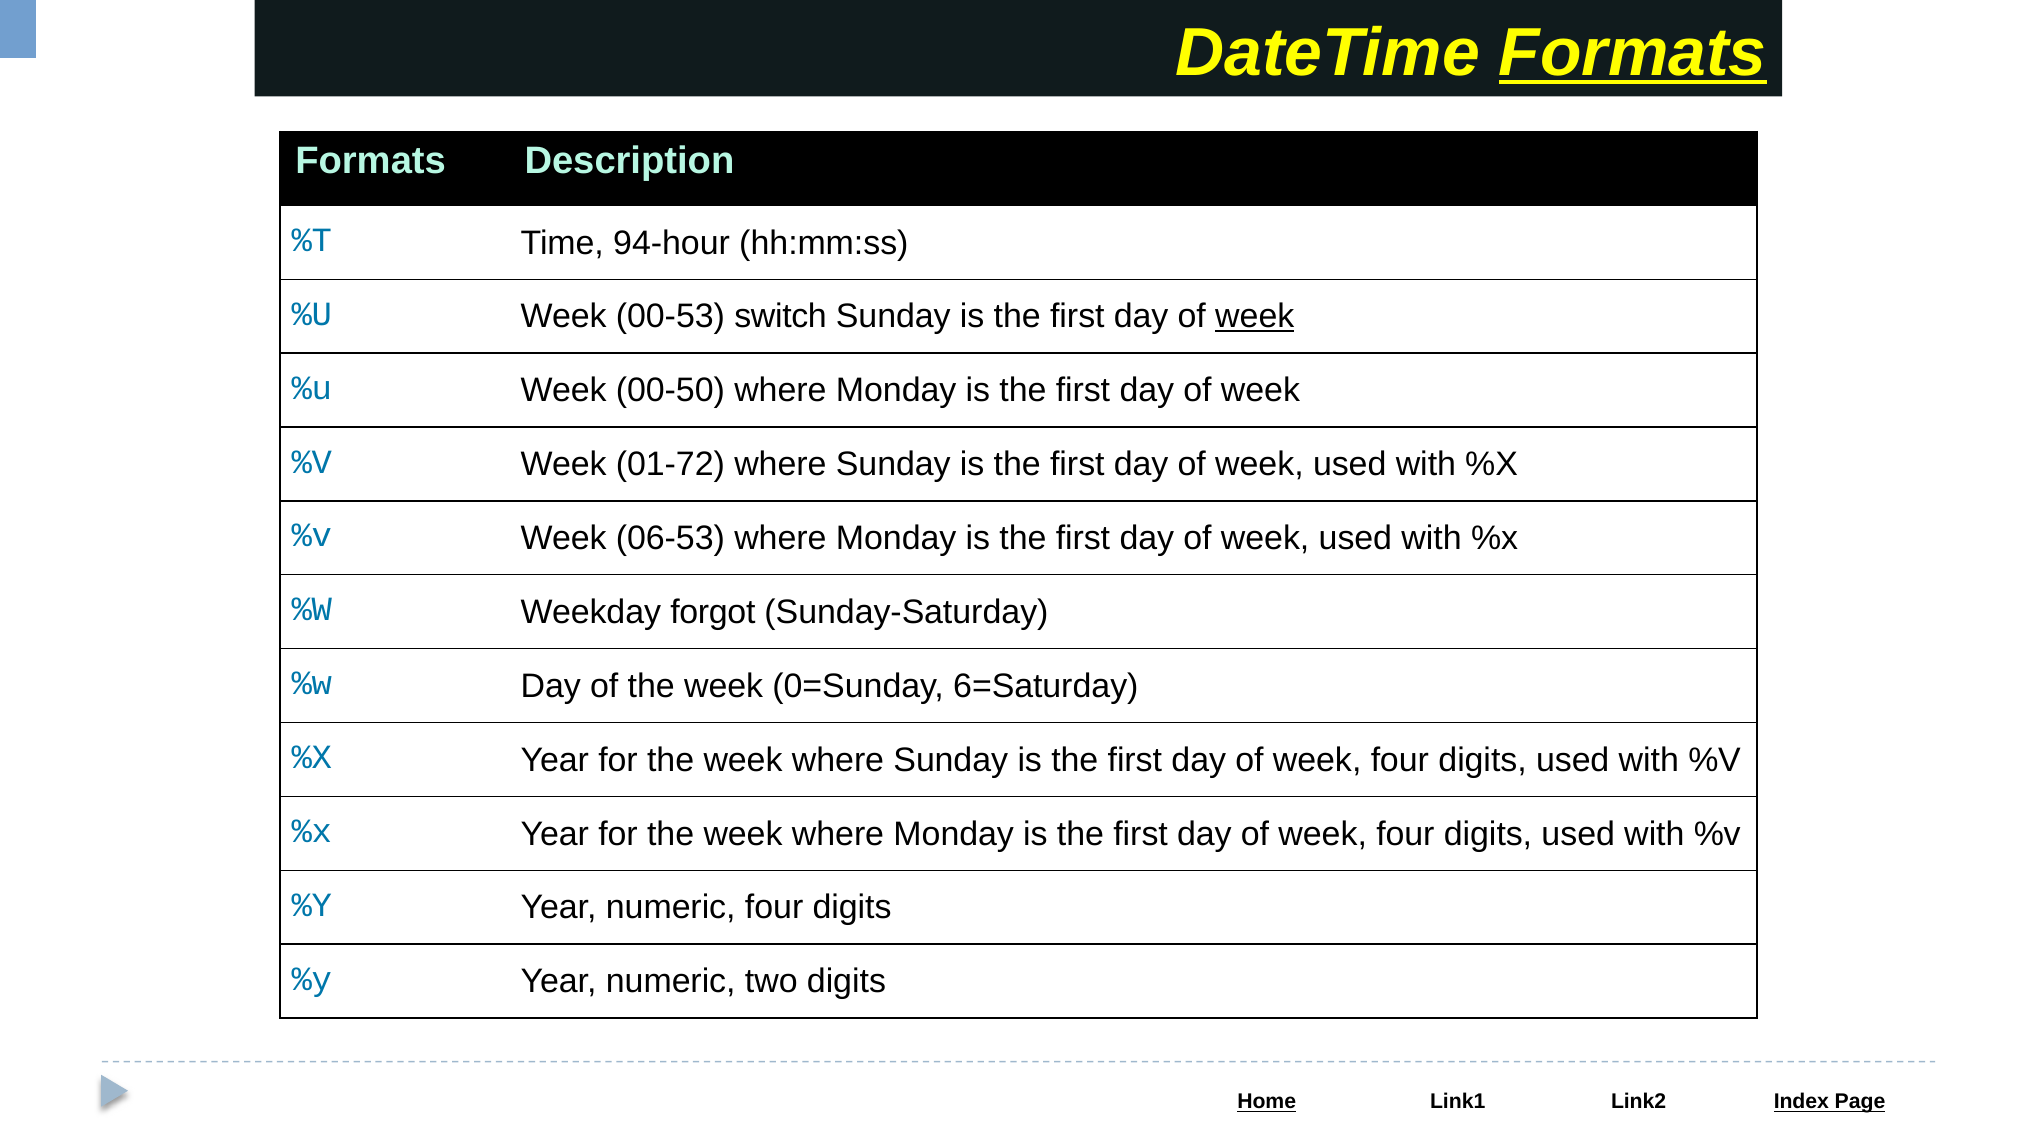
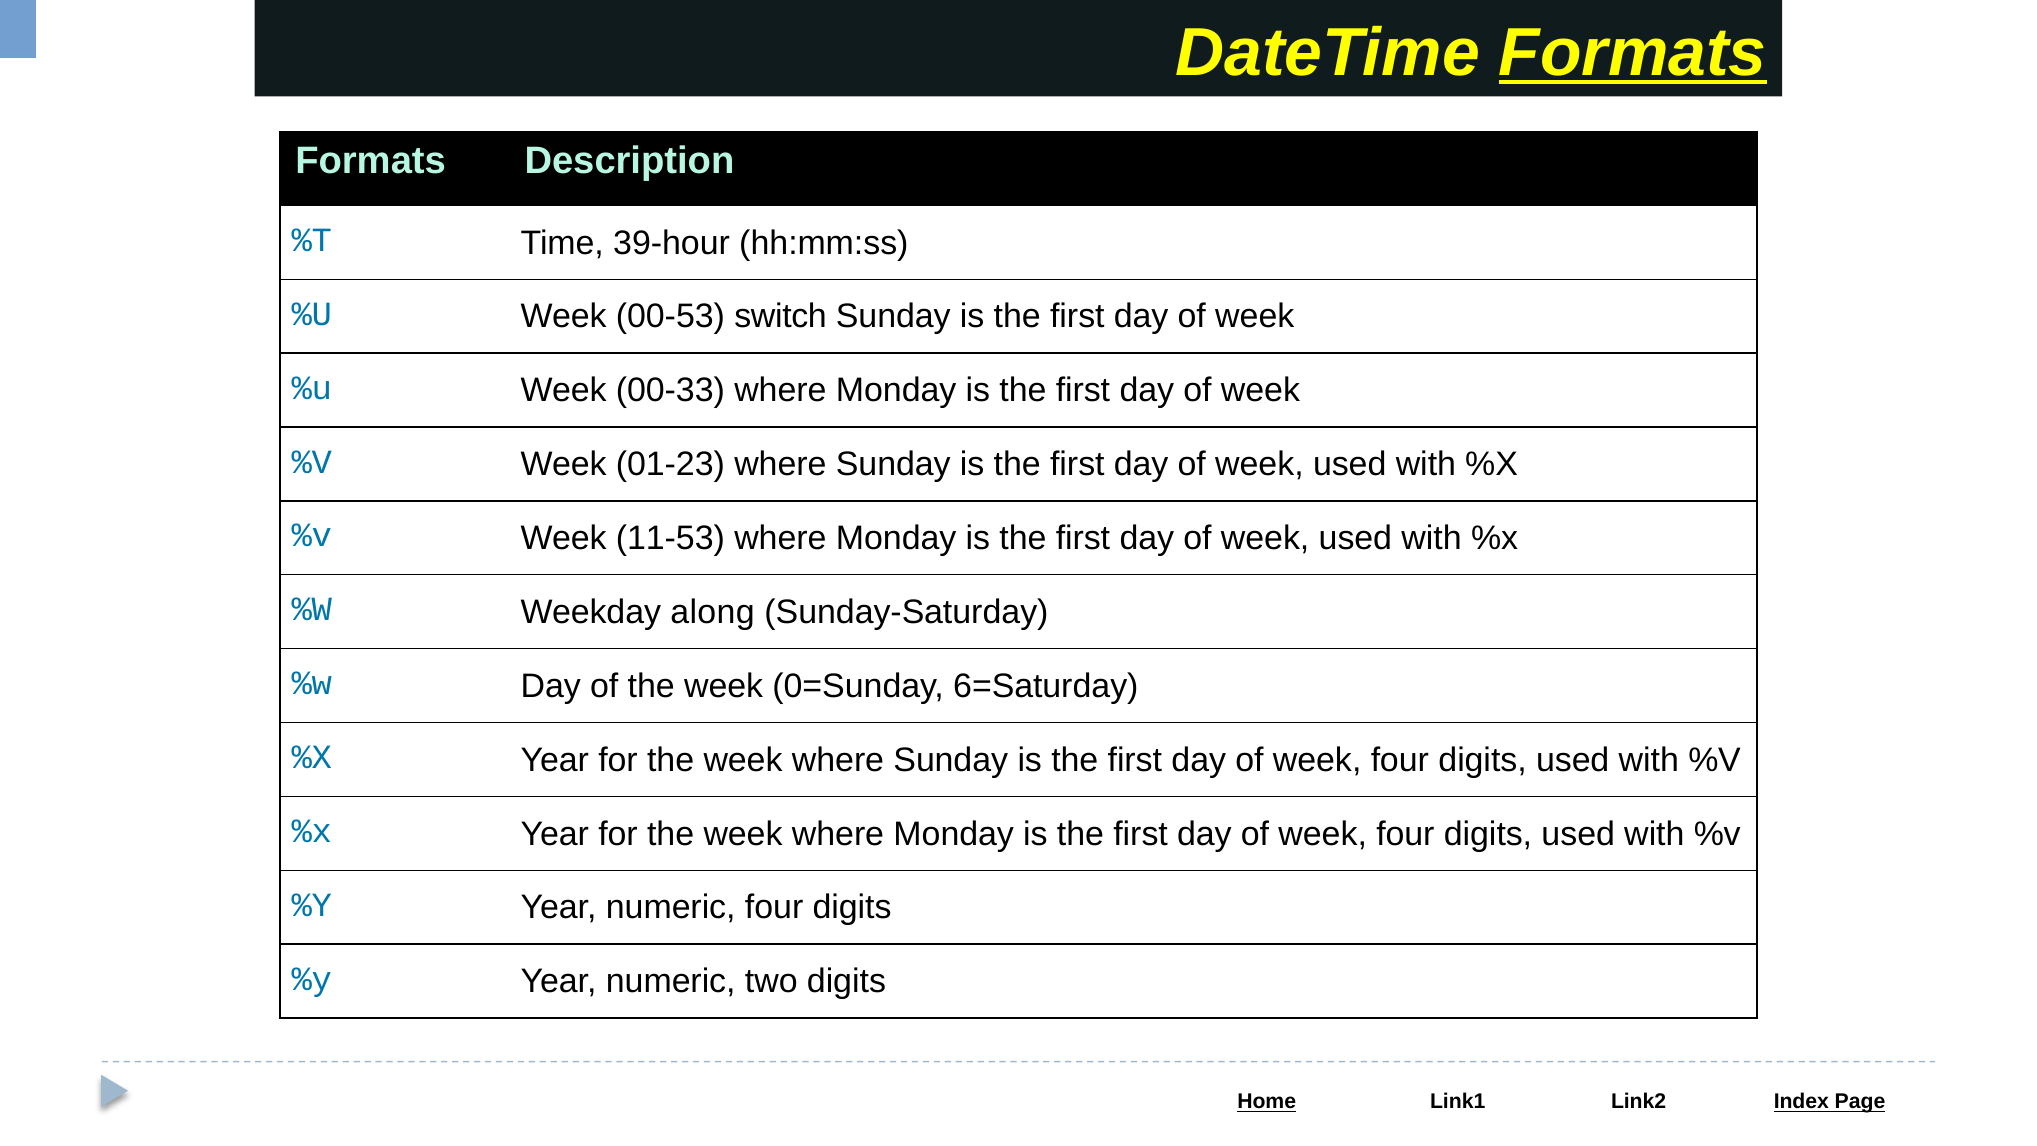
94-hour: 94-hour -> 39-hour
week at (1255, 317) underline: present -> none
00-50: 00-50 -> 00-33
01-72: 01-72 -> 01-23
06-53: 06-53 -> 11-53
forgot: forgot -> along
